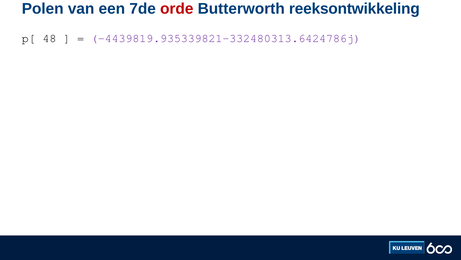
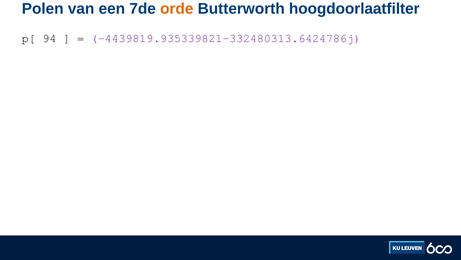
orde colour: red -> orange
reeksontwikkeling: reeksontwikkeling -> hoogdoorlaatfilter
48: 48 -> 94
